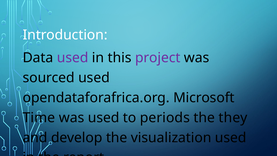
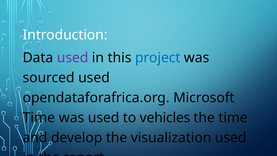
project colour: purple -> blue
periods: periods -> vehicles
the they: they -> time
